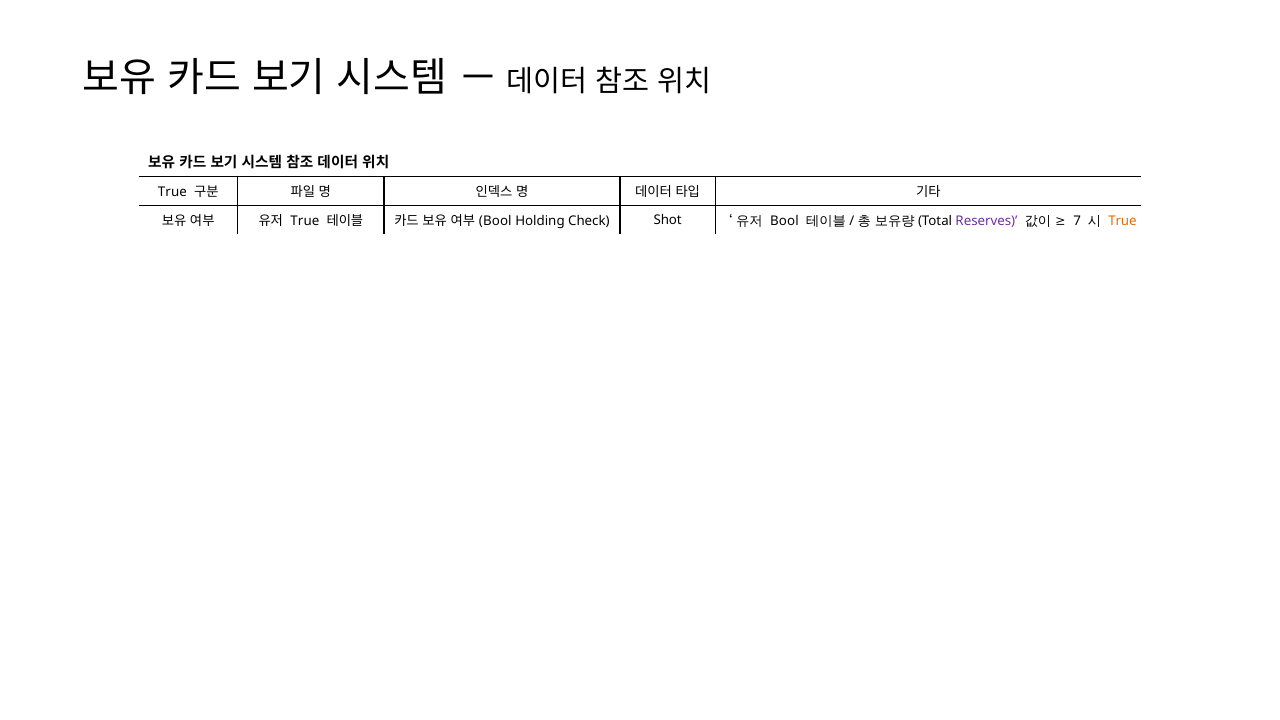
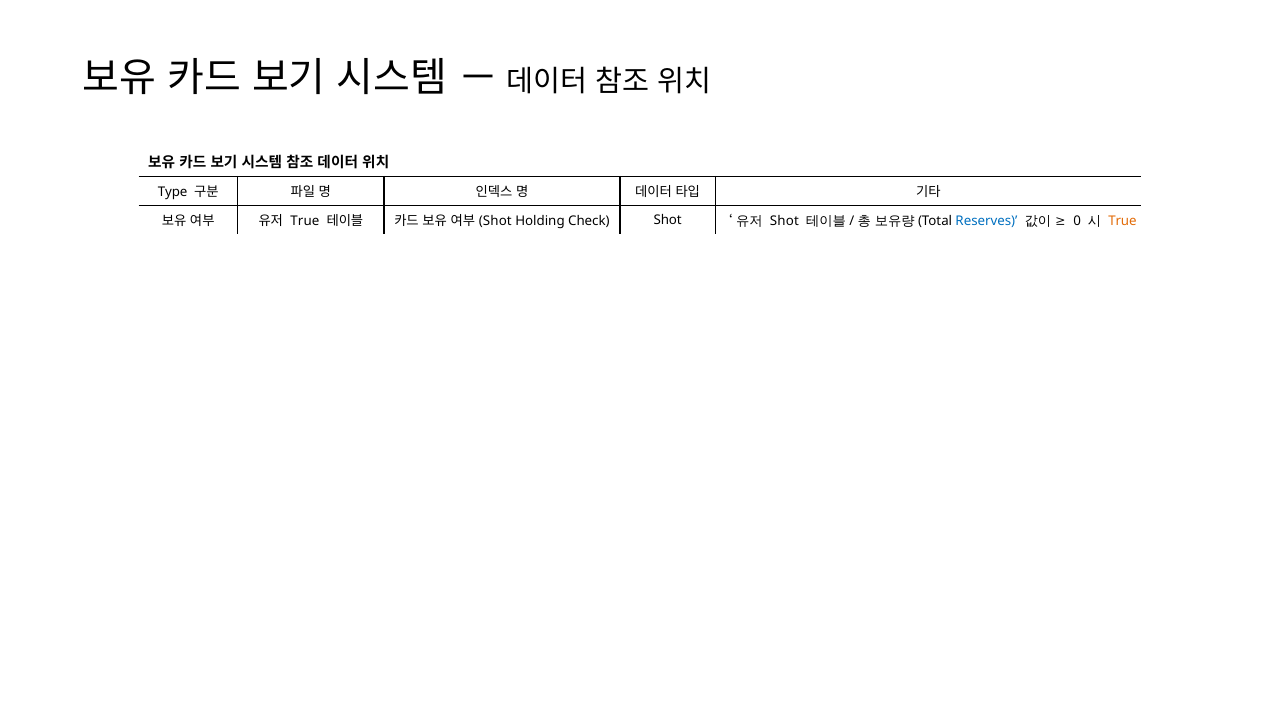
True at (172, 192): True -> Type
Bool at (495, 221): Bool -> Shot
Bool at (784, 221): Bool -> Shot
Reserves colour: purple -> blue
7: 7 -> 0
